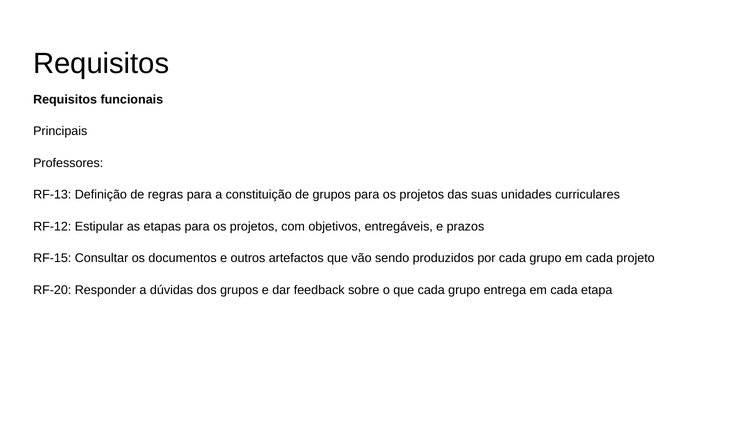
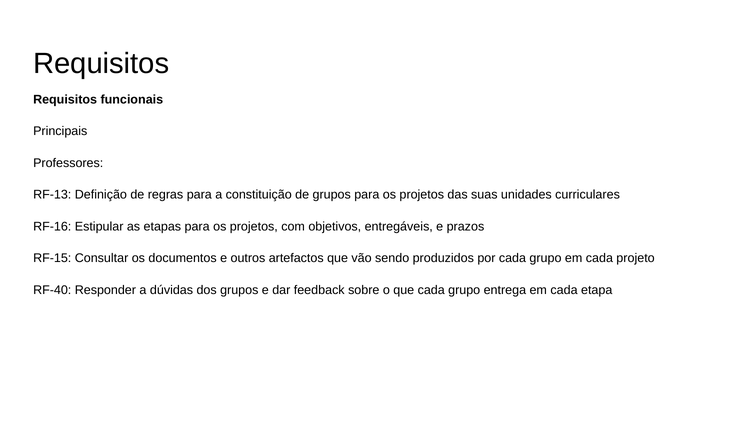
RF-12: RF-12 -> RF-16
RF-20: RF-20 -> RF-40
